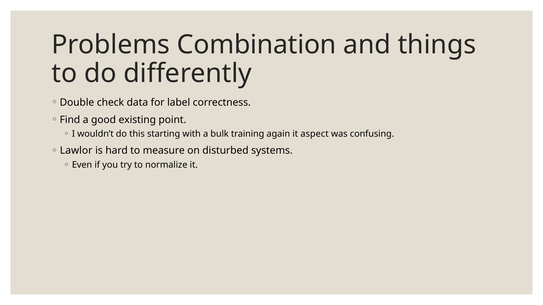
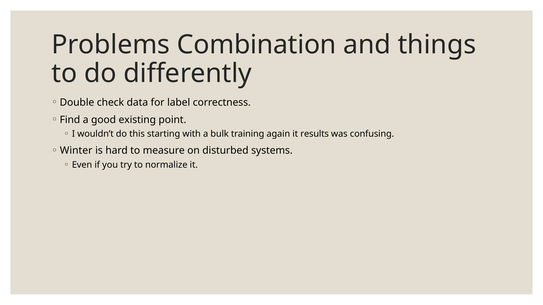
aspect: aspect -> results
Lawlor: Lawlor -> Winter
